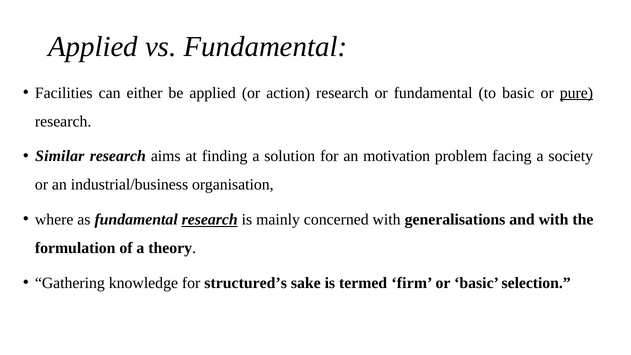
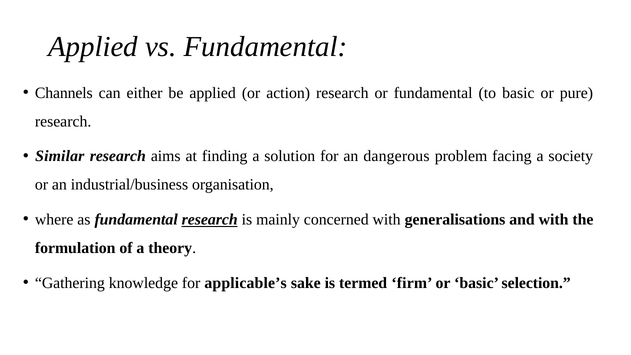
Facilities: Facilities -> Channels
pure underline: present -> none
motivation: motivation -> dangerous
structured’s: structured’s -> applicable’s
